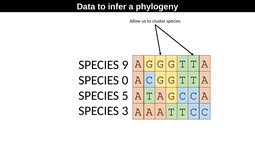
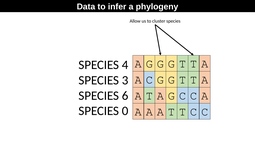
9: 9 -> 4
0: 0 -> 3
5: 5 -> 6
3: 3 -> 0
